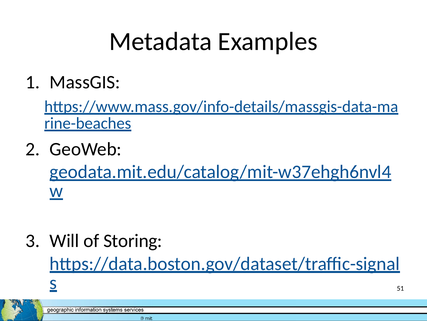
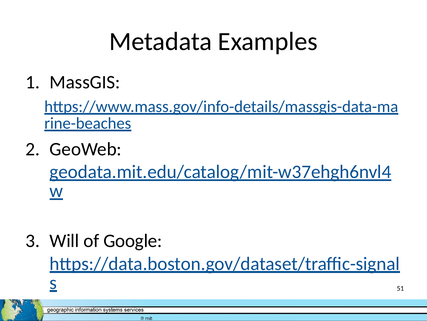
Storing: Storing -> Google
